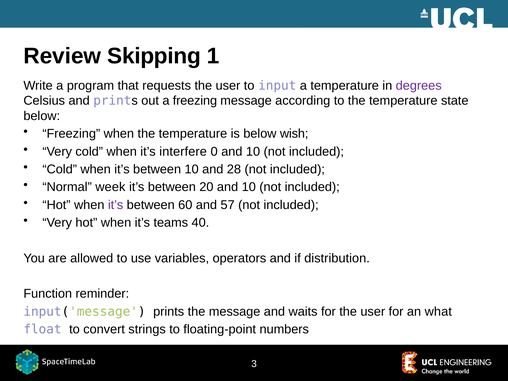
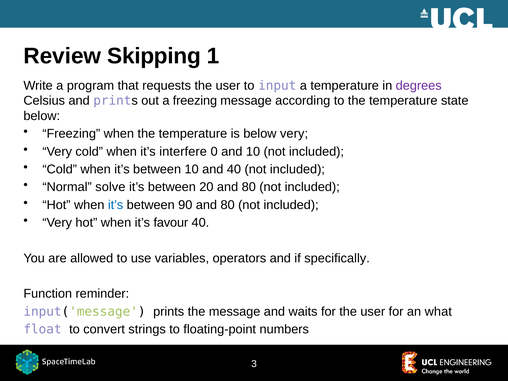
below wish: wish -> very
and 28: 28 -> 40
week: week -> solve
20 and 10: 10 -> 80
it’s at (116, 205) colour: purple -> blue
60: 60 -> 90
57 at (228, 205): 57 -> 80
teams: teams -> favour
distribution: distribution -> specifically
